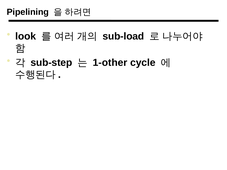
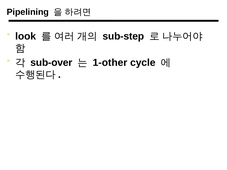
sub-load: sub-load -> sub-step
sub-step: sub-step -> sub-over
